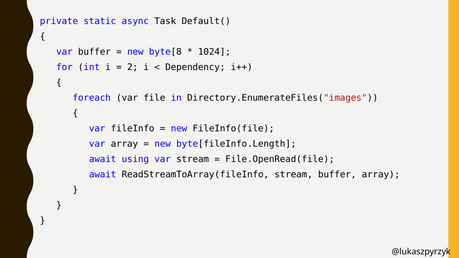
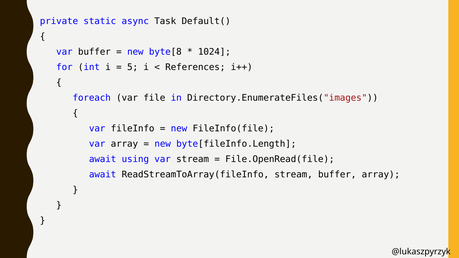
2: 2 -> 5
Dependency: Dependency -> References
